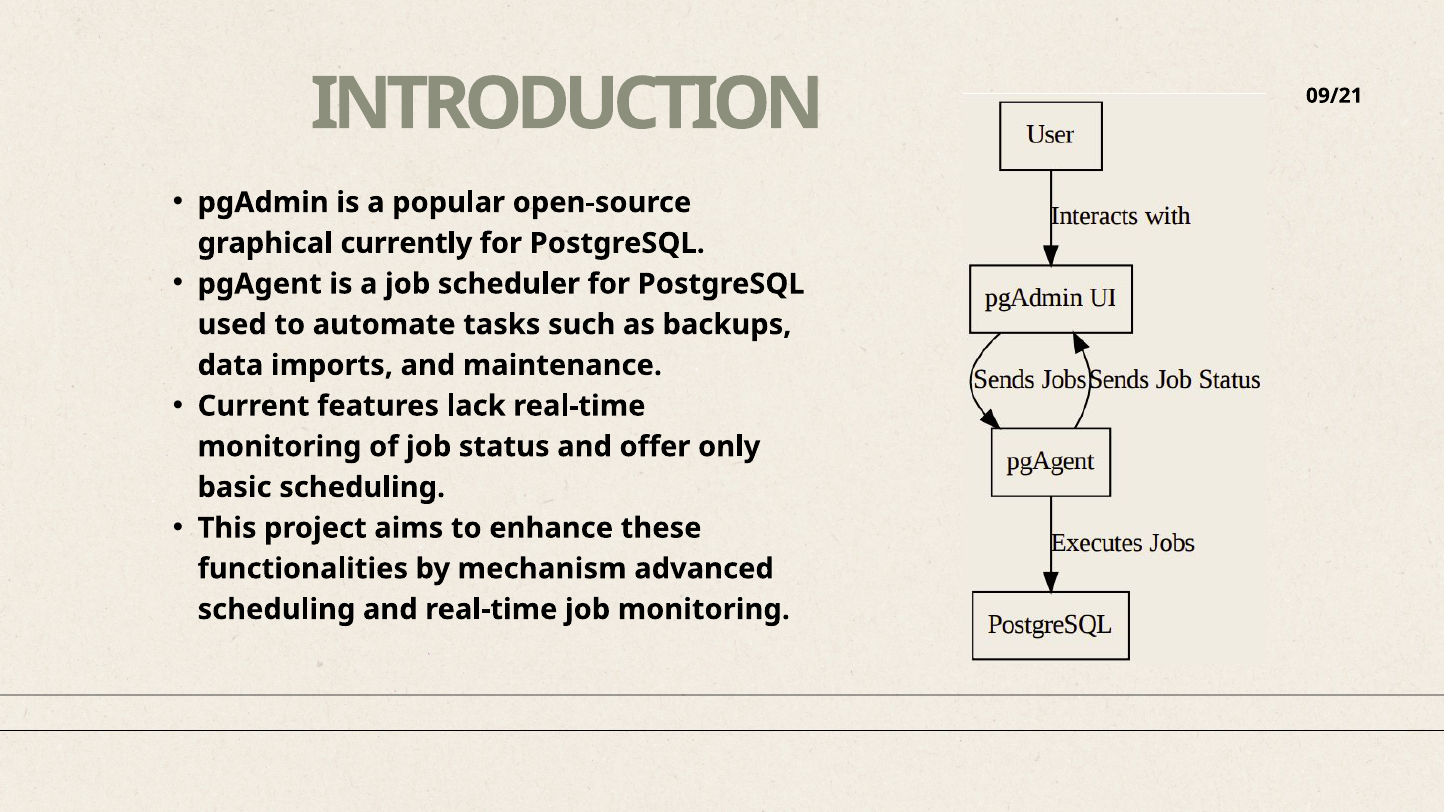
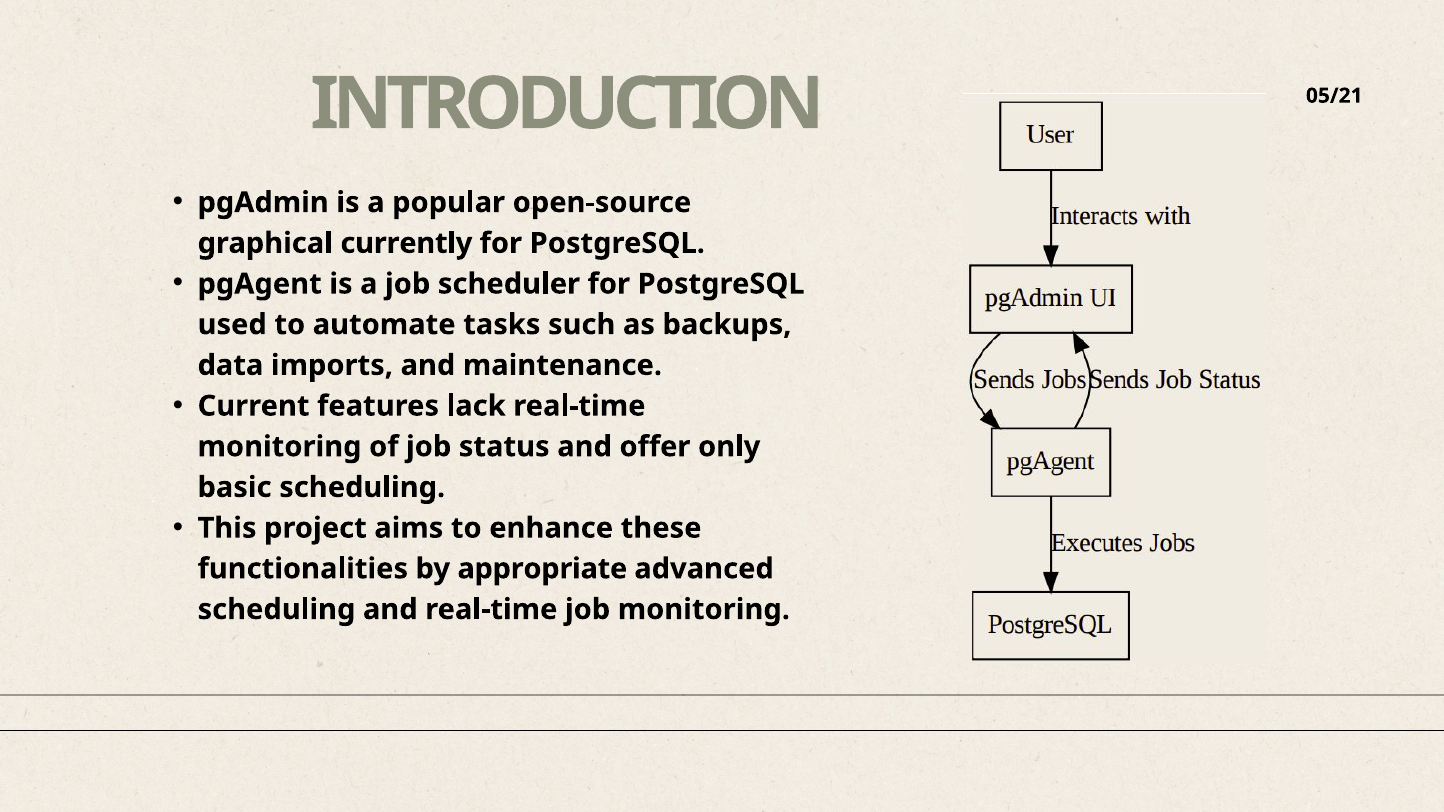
09/21: 09/21 -> 05/21
mechanism: mechanism -> appropriate
